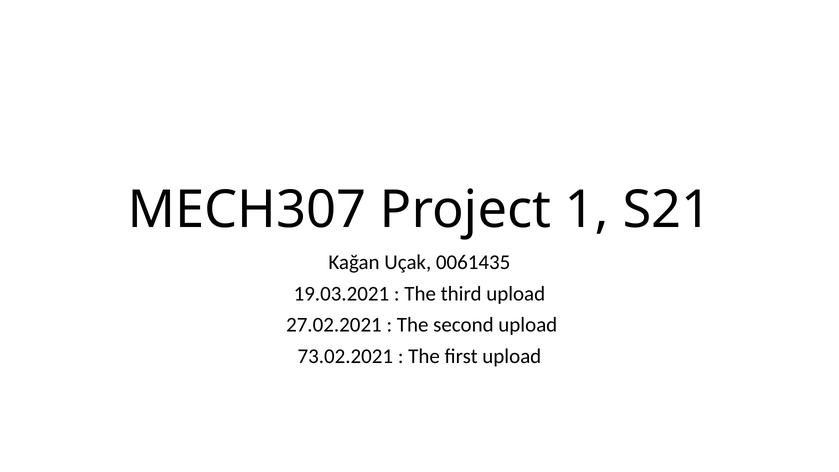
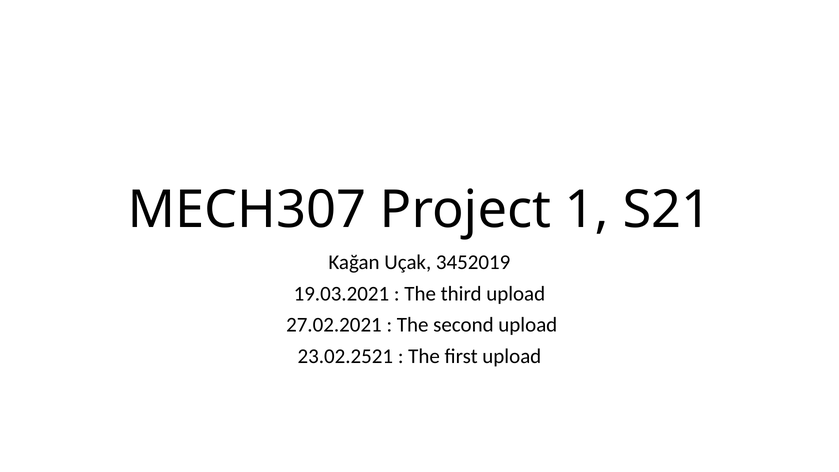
0061435: 0061435 -> 3452019
73.02.2021: 73.02.2021 -> 23.02.2521
